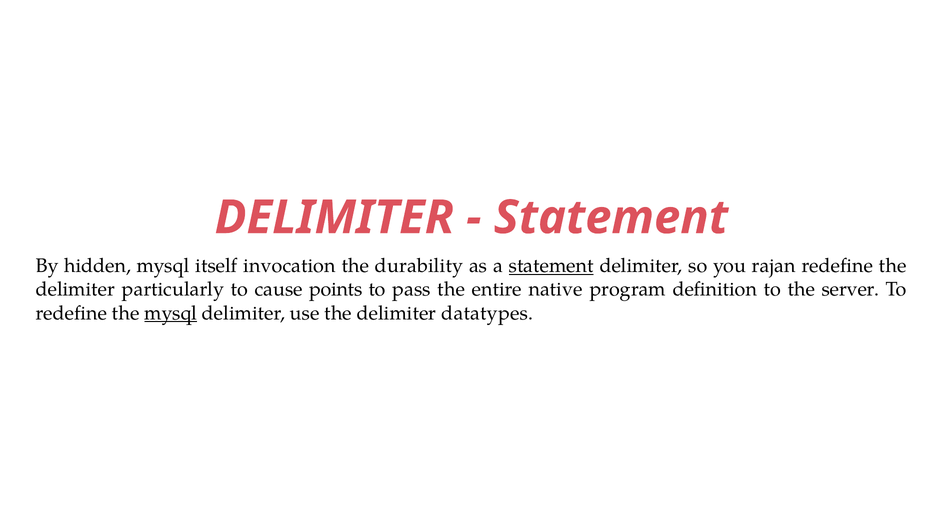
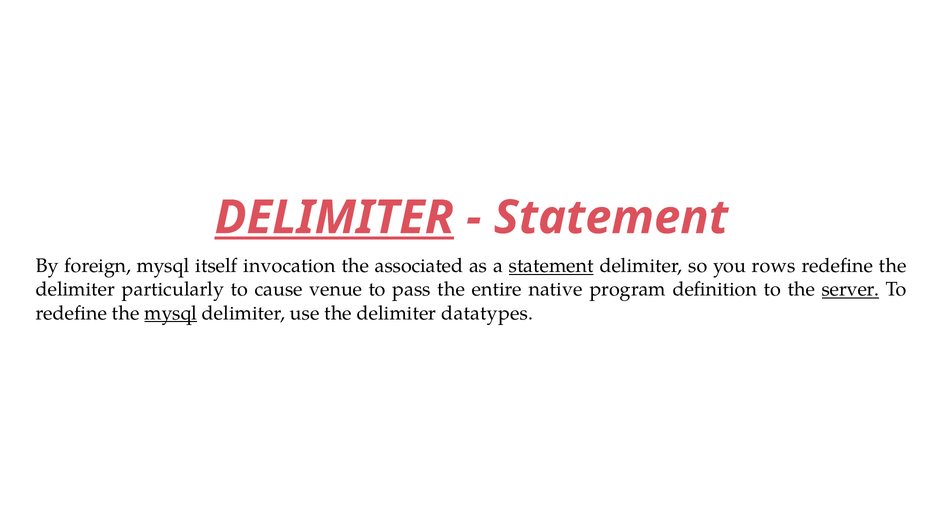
DELIMITER at (334, 218) underline: none -> present
hidden: hidden -> foreign
durability: durability -> associated
rajan: rajan -> rows
points: points -> venue
server underline: none -> present
